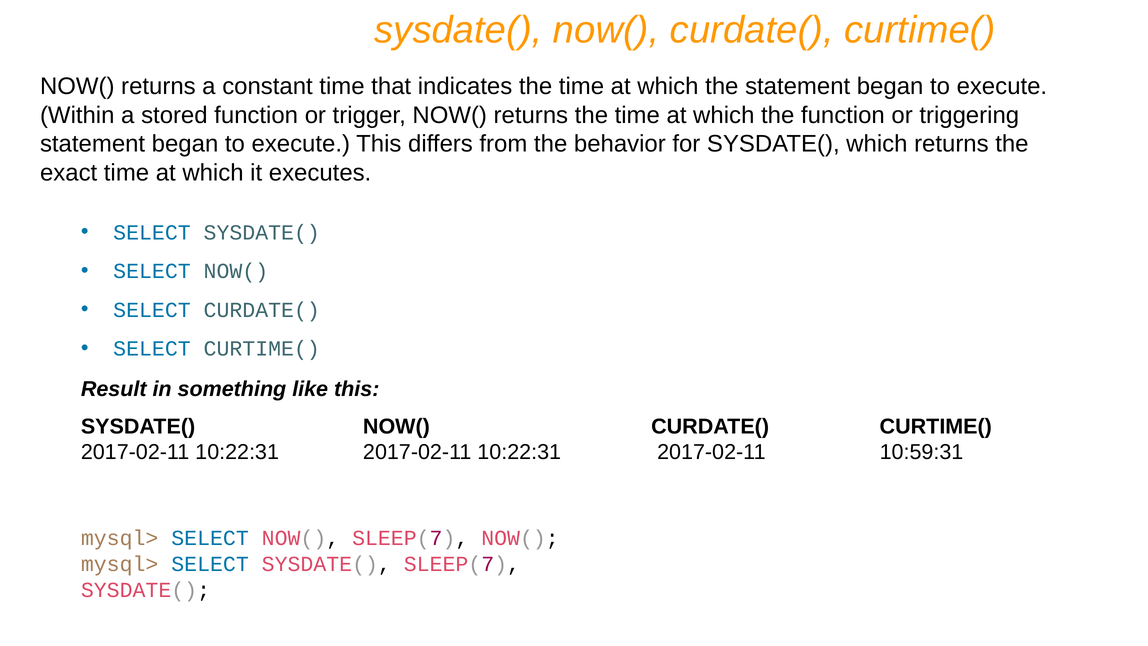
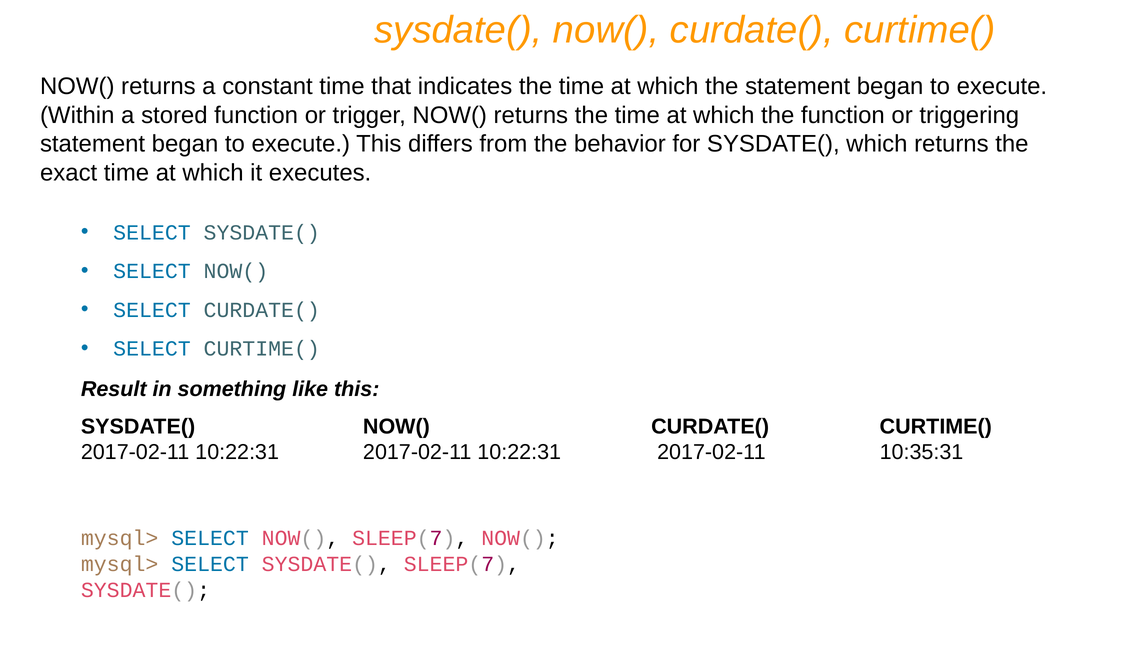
10:59:31: 10:59:31 -> 10:35:31
